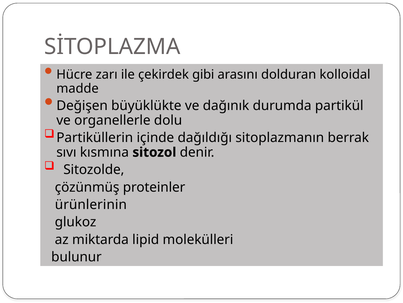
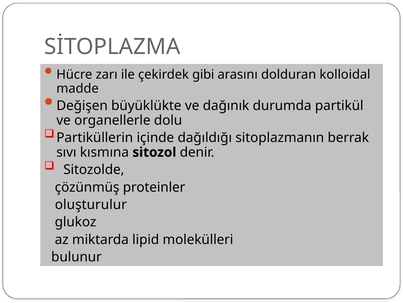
ürünlerinin: ürünlerinin -> oluşturulur
